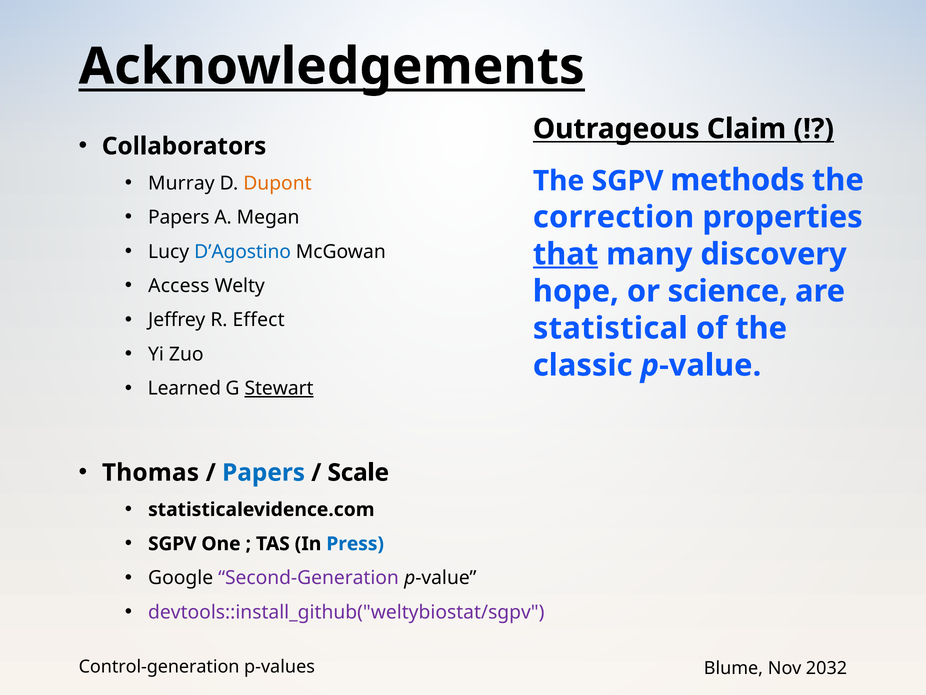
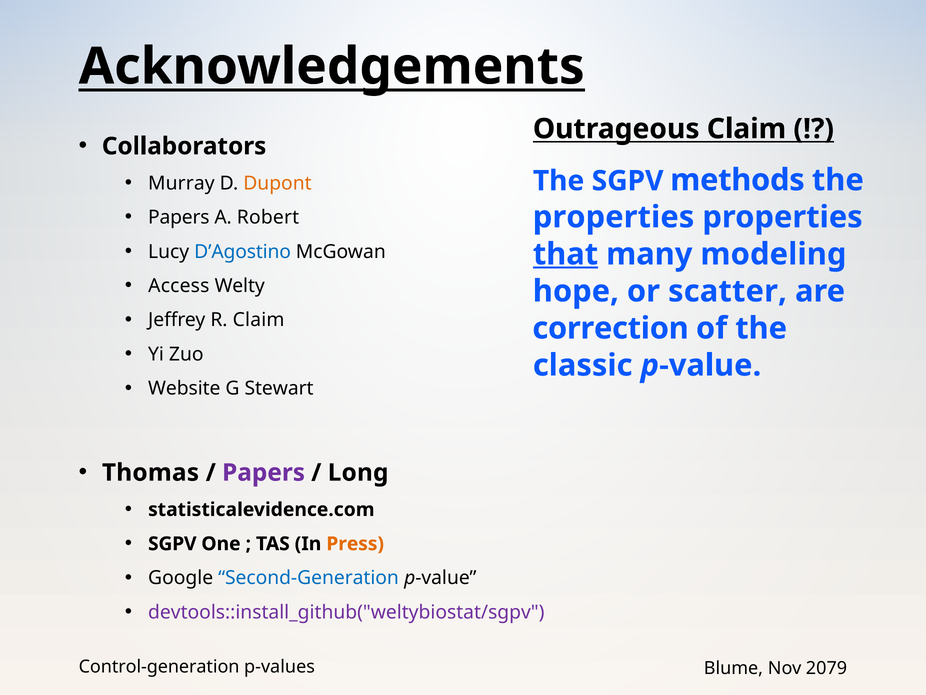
Megan: Megan -> Robert
correction at (613, 217): correction -> properties
discovery: discovery -> modeling
science: science -> scatter
R Effect: Effect -> Claim
statistical: statistical -> correction
Learned: Learned -> Website
Stewart underline: present -> none
Papers at (264, 472) colour: blue -> purple
Scale: Scale -> Long
Press colour: blue -> orange
Second-Generation colour: purple -> blue
2032: 2032 -> 2079
